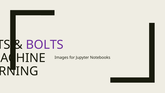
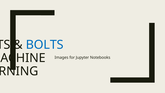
BOLTS colour: purple -> blue
